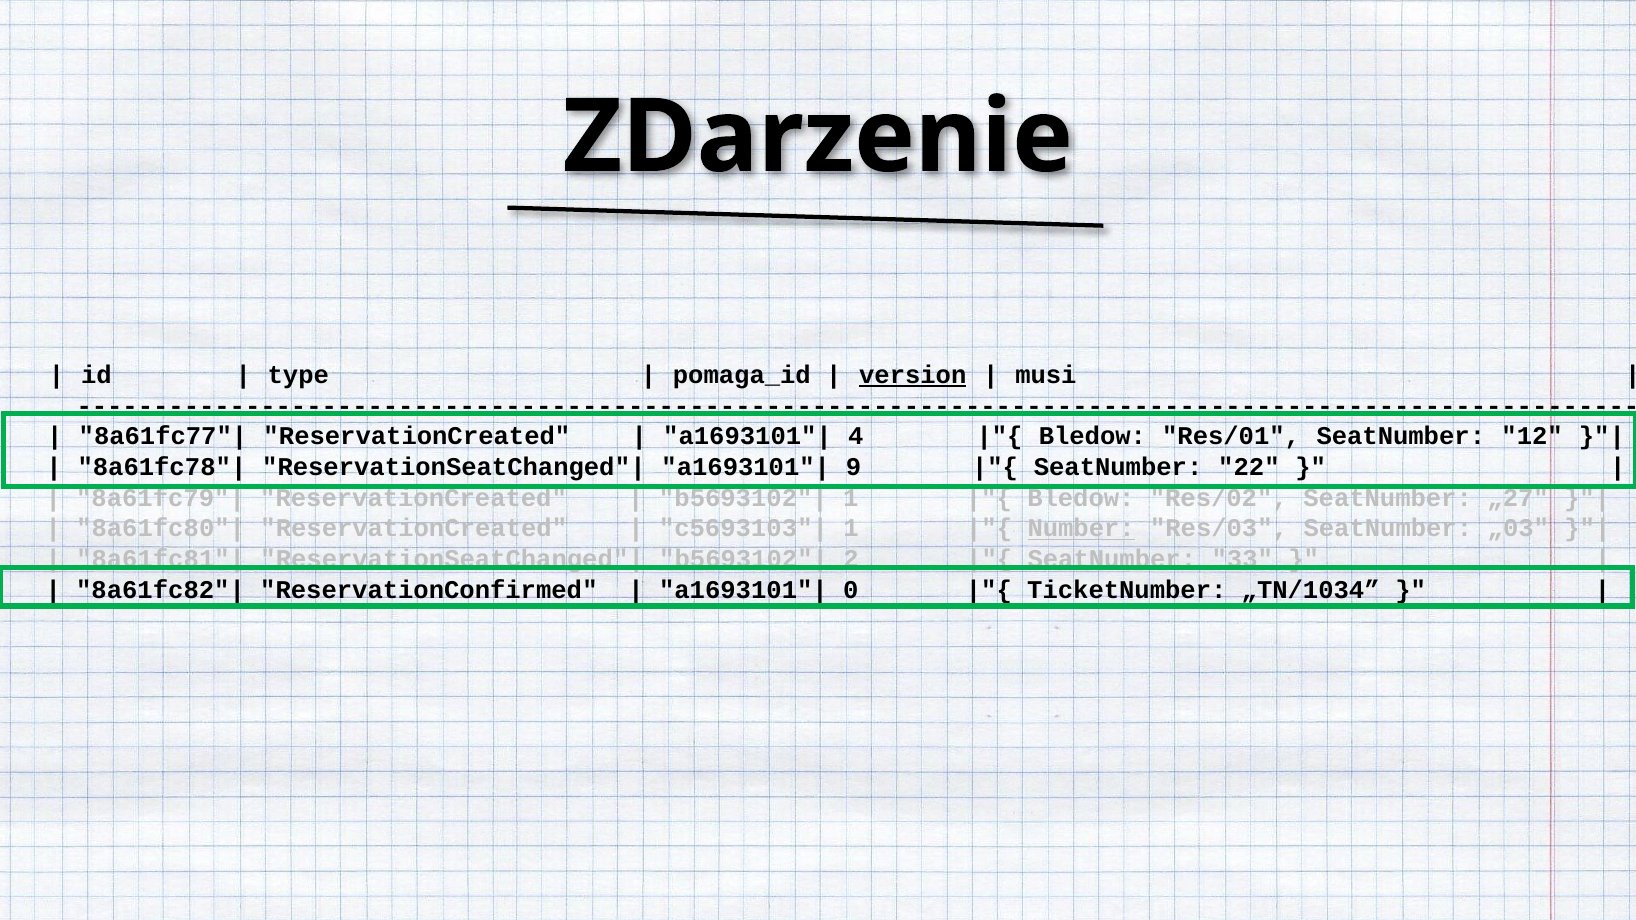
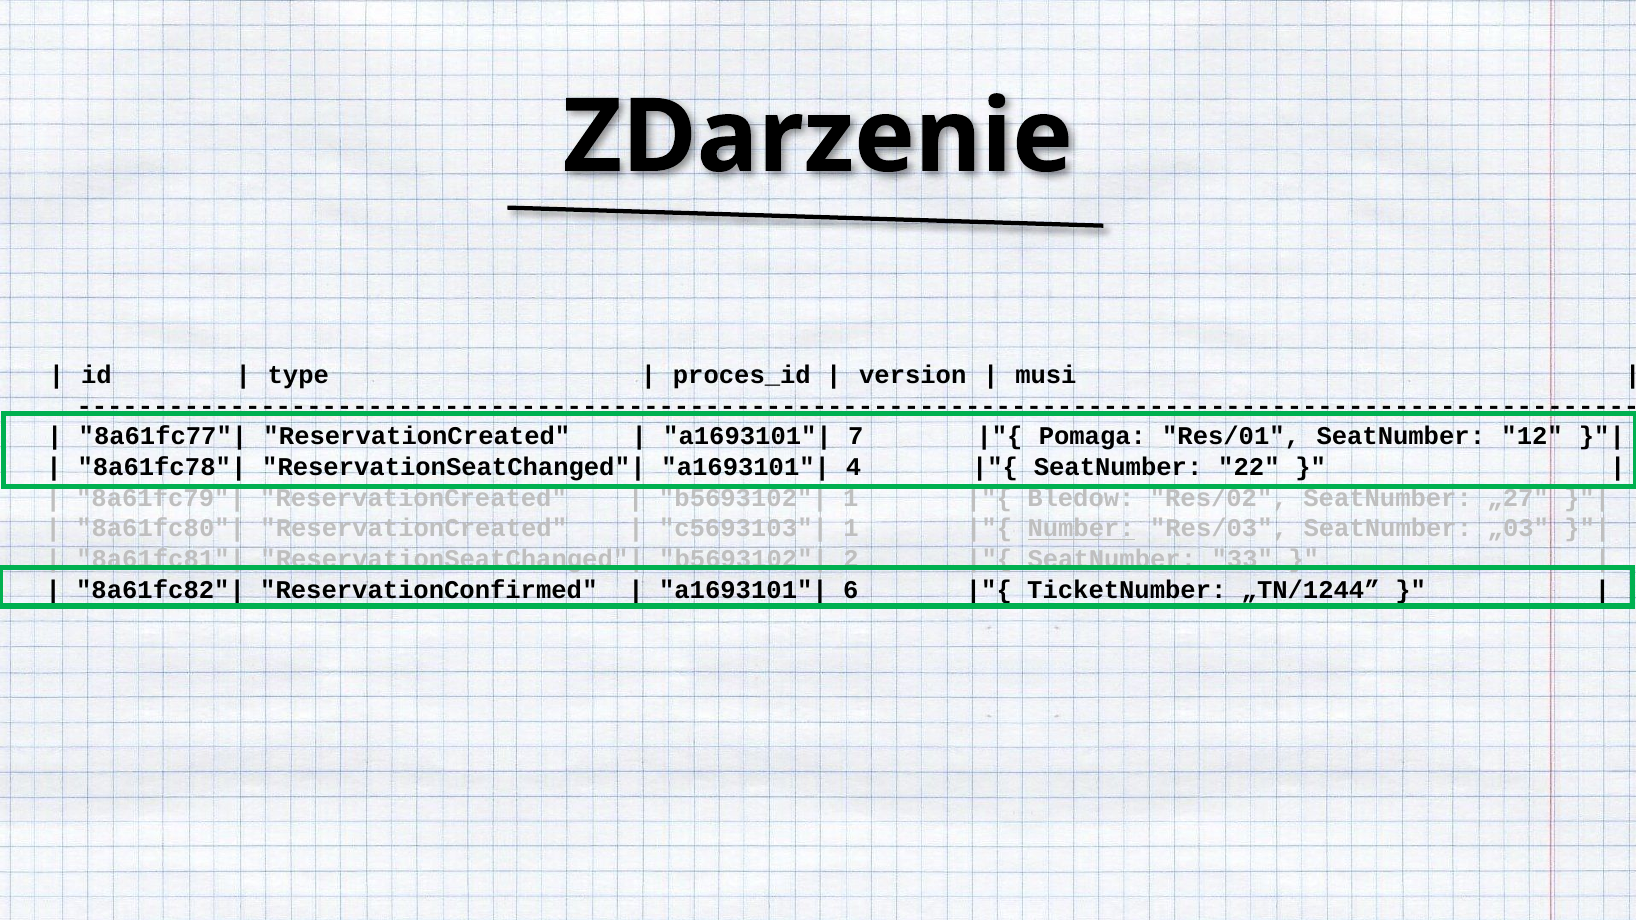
pomaga_id: pomaga_id -> proces_id
version underline: present -> none
4: 4 -> 7
Bledow at (1092, 436): Bledow -> Pomaga
9: 9 -> 4
0: 0 -> 6
„TN/1034: „TN/1034 -> „TN/1244
